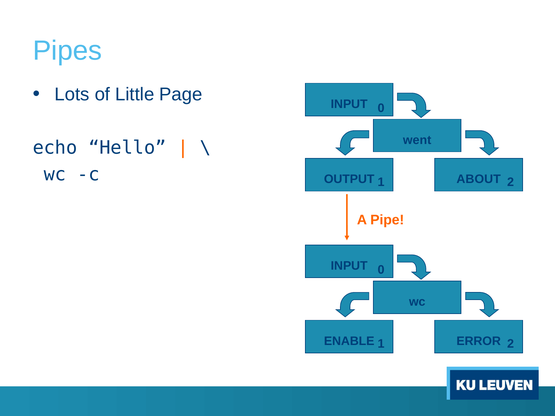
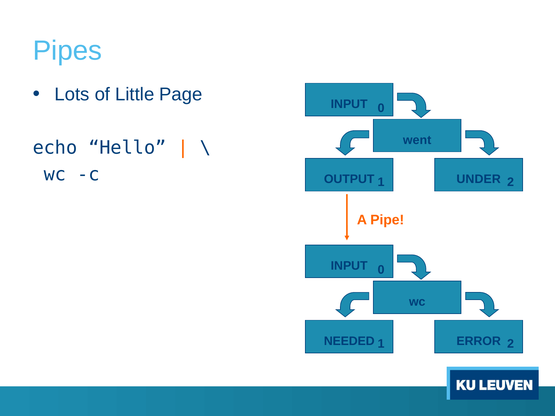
ABOUT: ABOUT -> UNDER
ENABLE: ENABLE -> NEEDED
